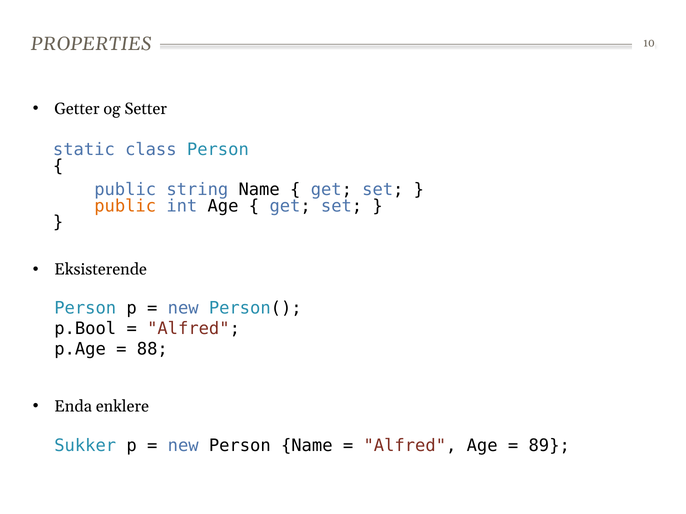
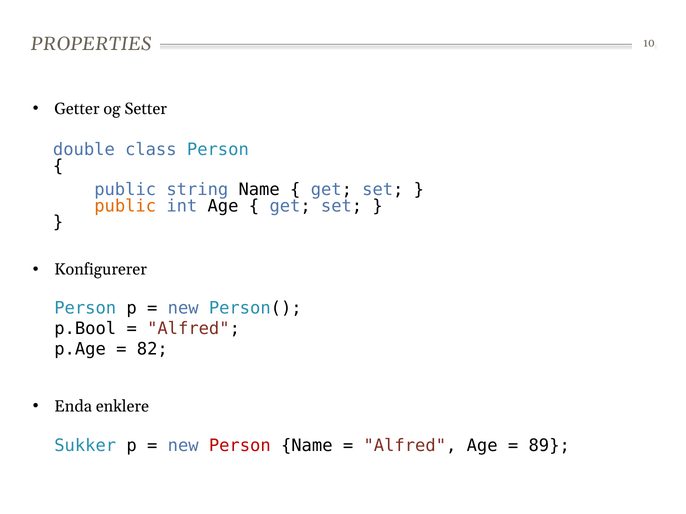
static: static -> double
Eksisterende: Eksisterende -> Konfigurerer
88: 88 -> 82
Person at (240, 446) colour: black -> red
